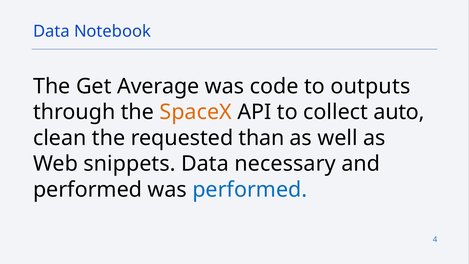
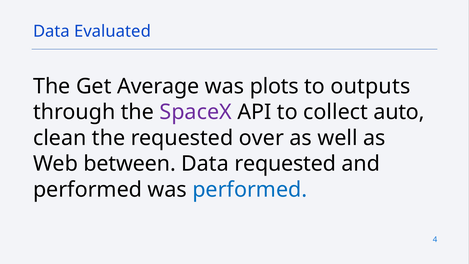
Notebook: Notebook -> Evaluated
code: code -> plots
SpaceX colour: orange -> purple
than: than -> over
snippets: snippets -> between
Data necessary: necessary -> requested
